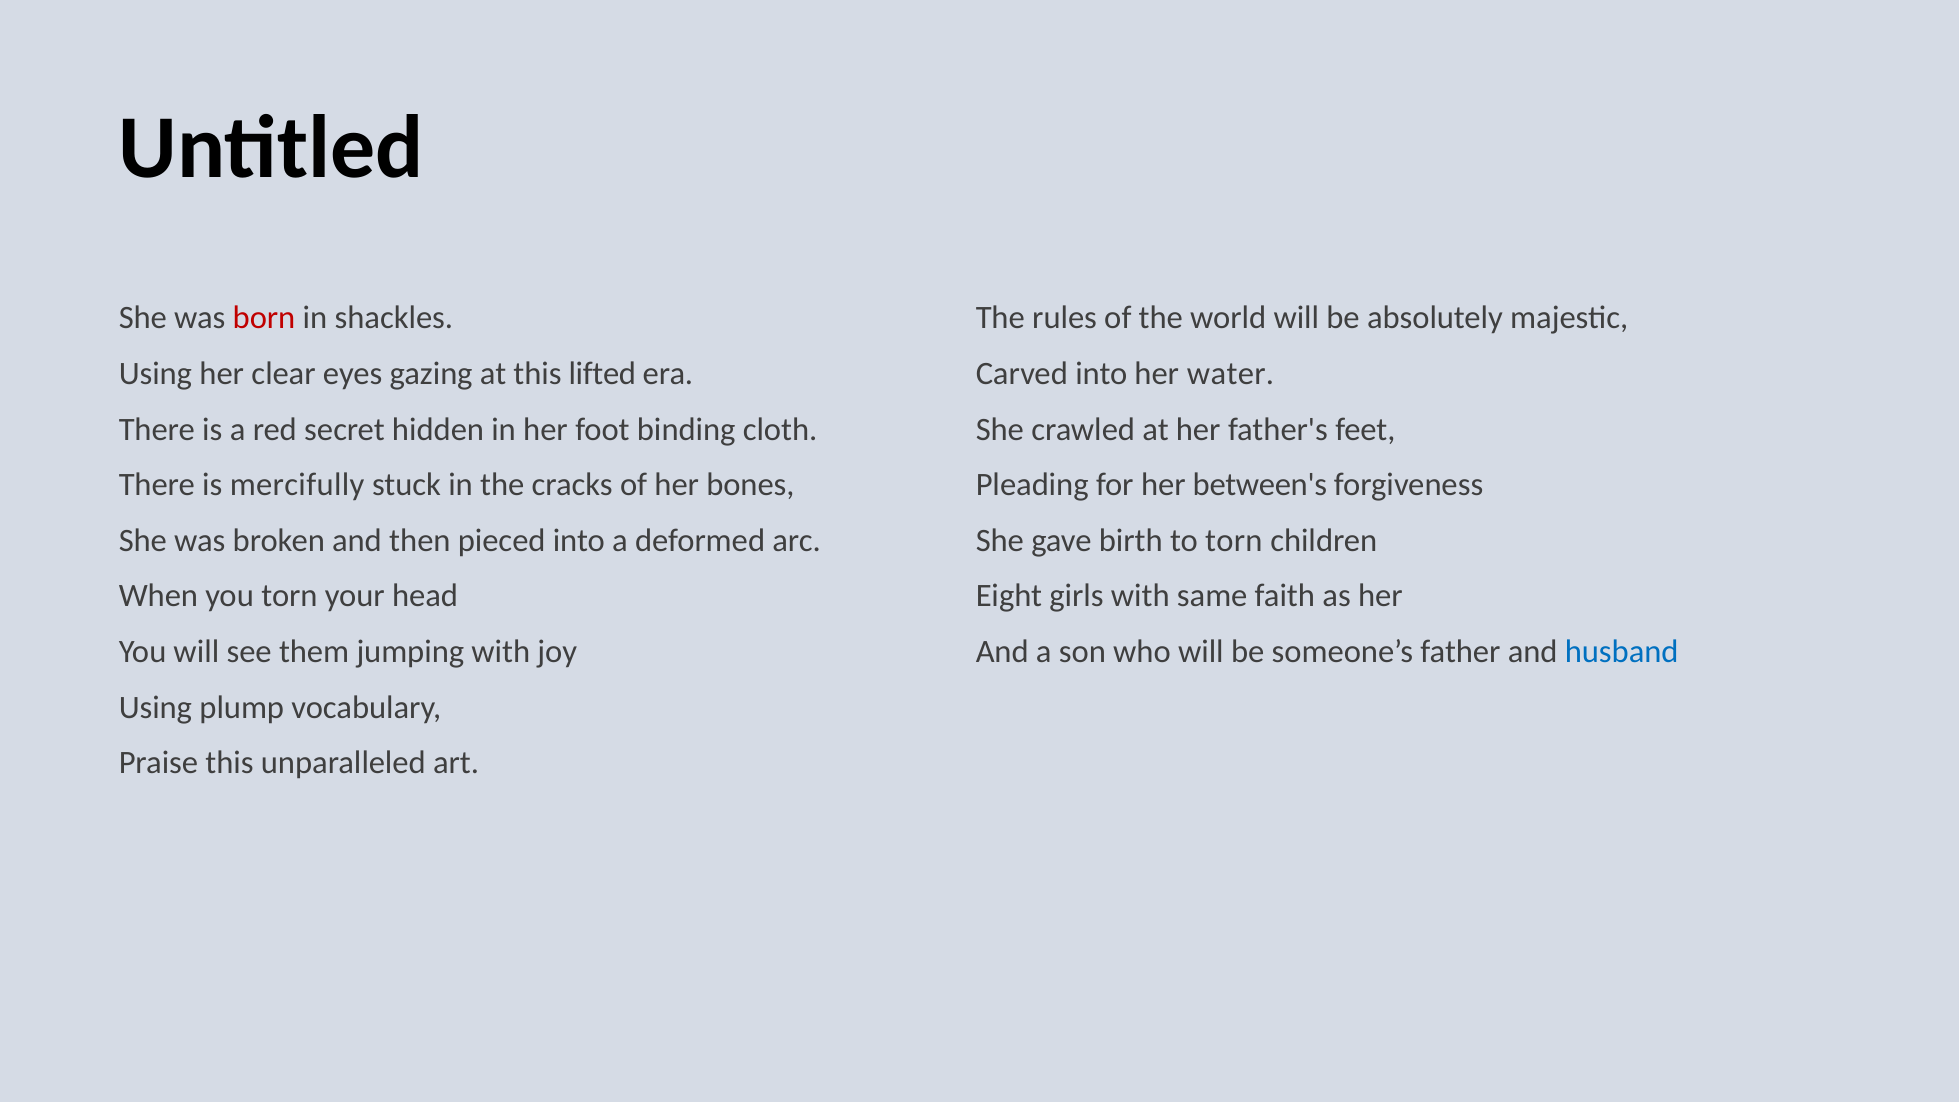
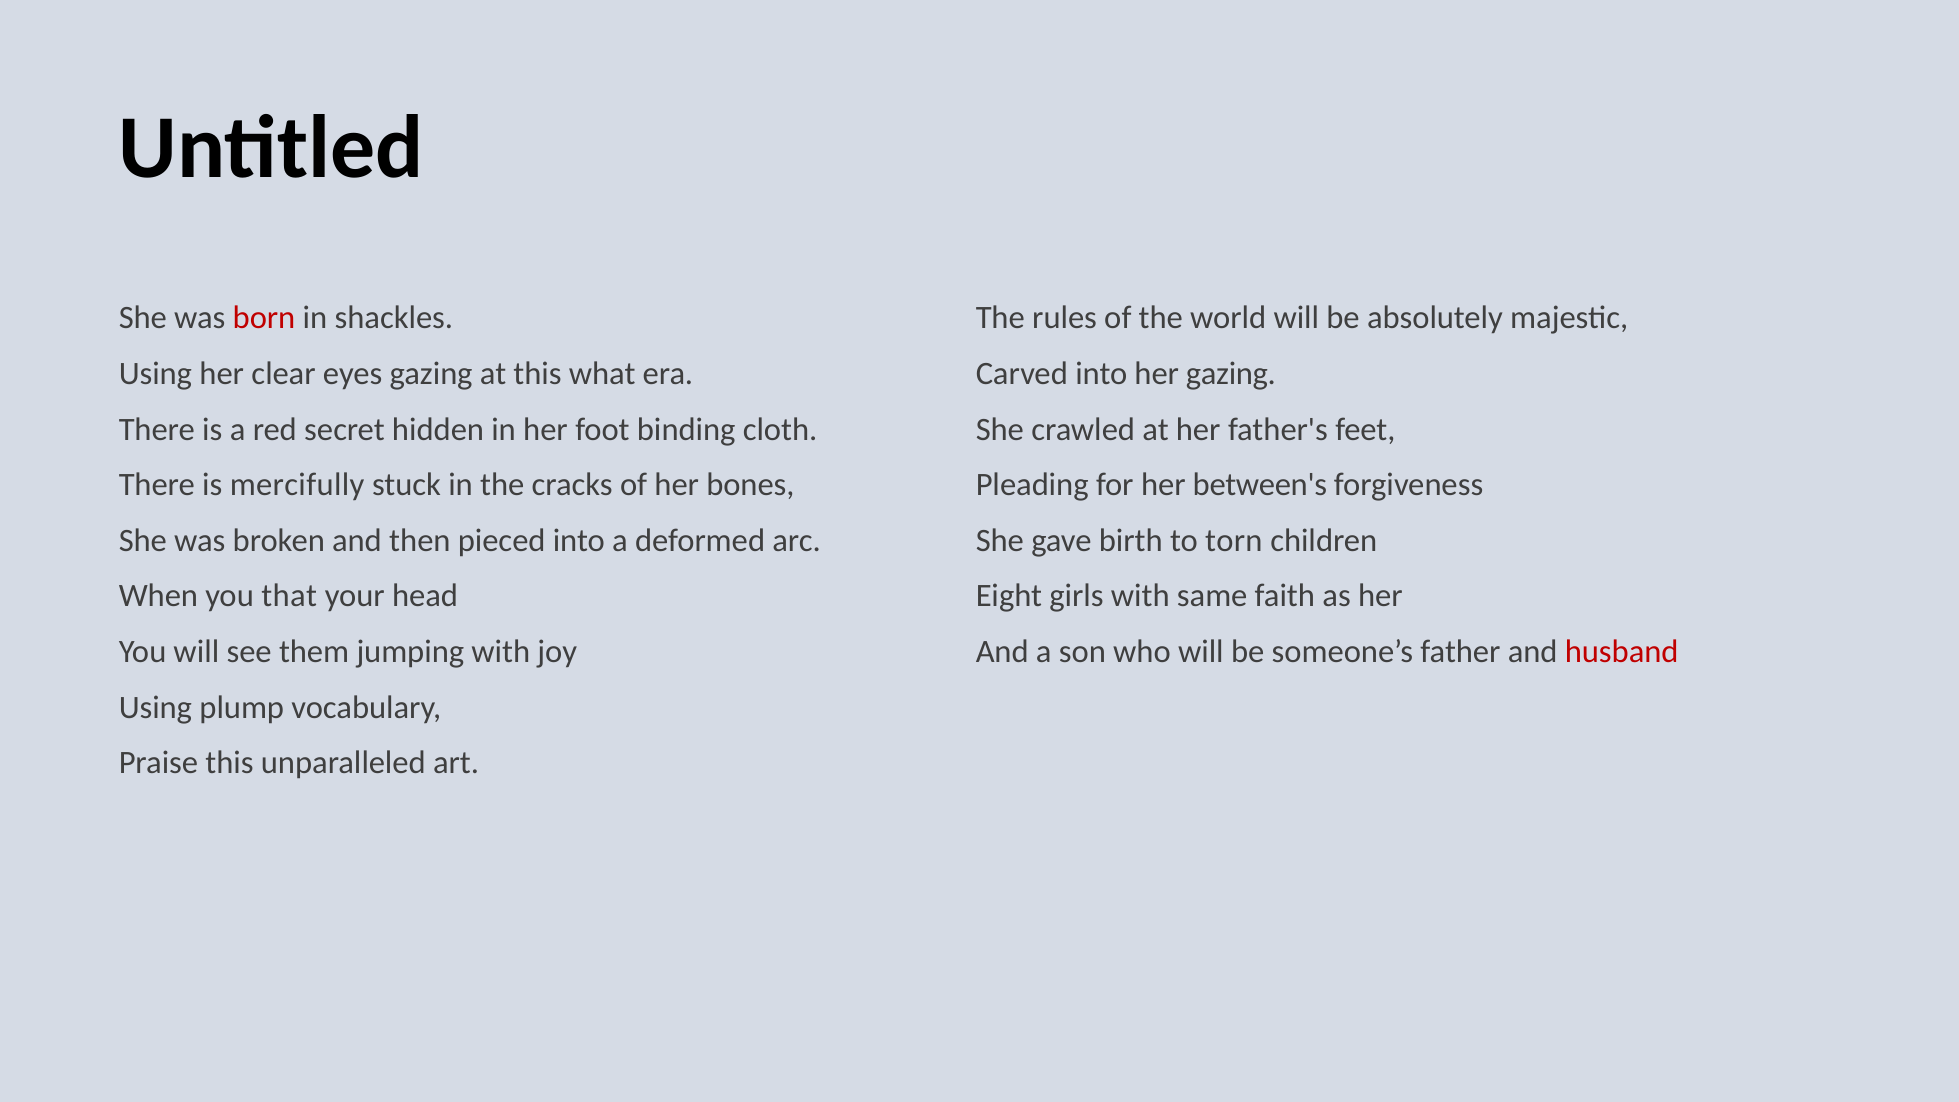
lifted: lifted -> what
her water: water -> gazing
you torn: torn -> that
husband colour: blue -> red
